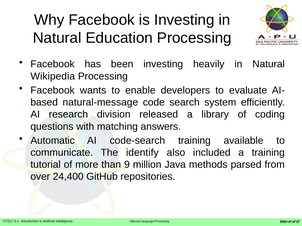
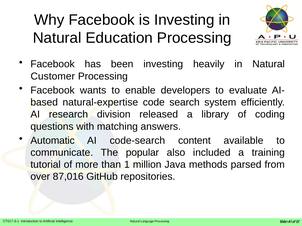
Wikipedia: Wikipedia -> Customer
natural-message: natural-message -> natural-expertise
code-search training: training -> content
identify: identify -> popular
9: 9 -> 1
24,400: 24,400 -> 87,016
